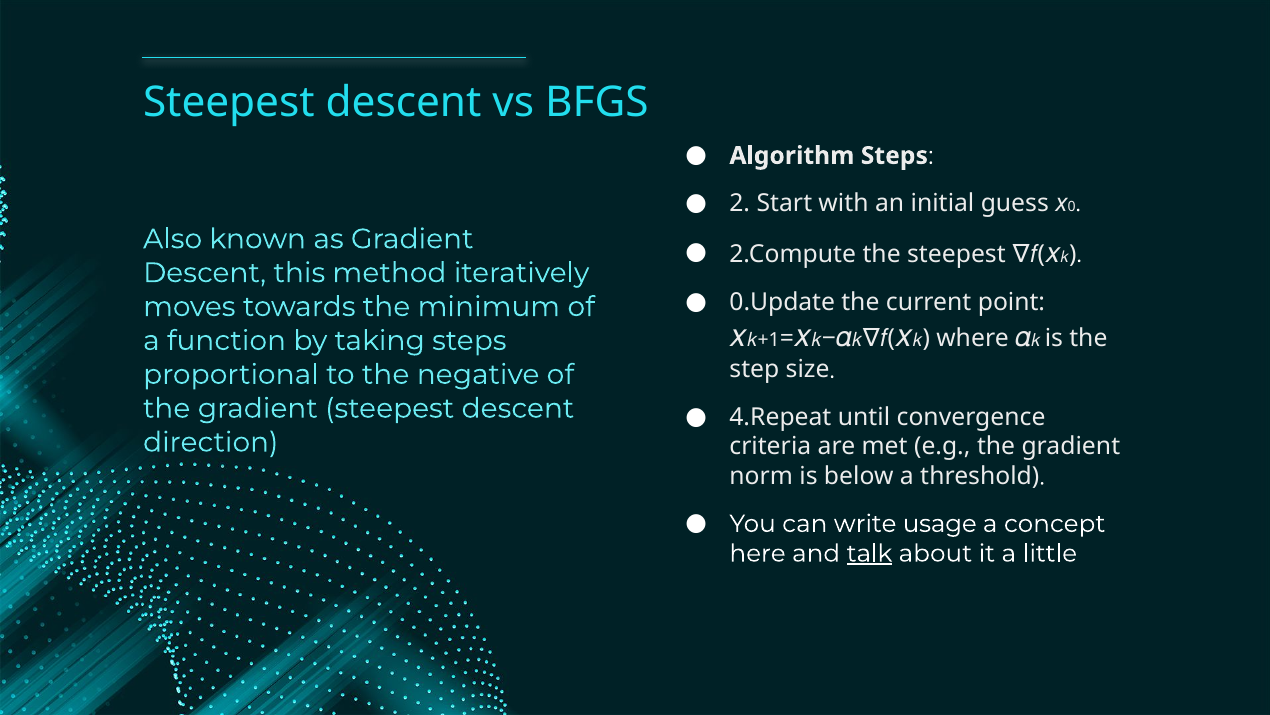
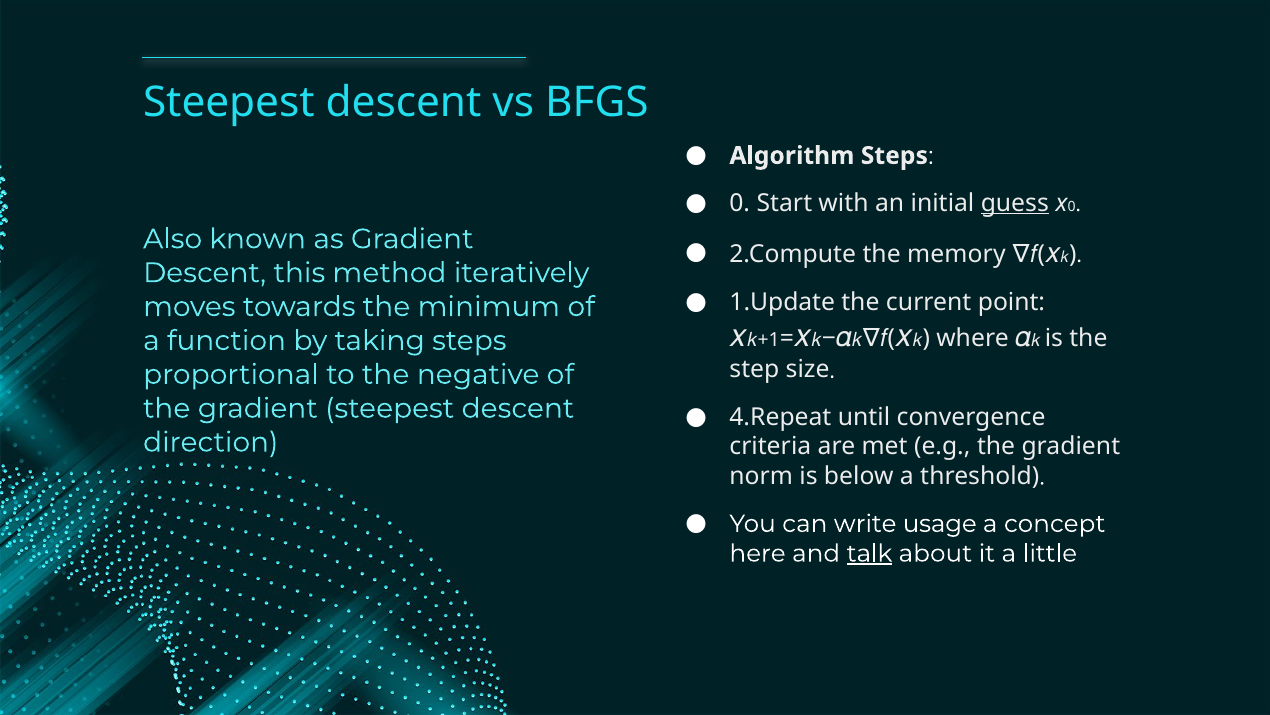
2 at (740, 203): 2 -> 0
guess underline: none -> present
the steepest: steepest -> memory
0.Update: 0.Update -> 1.Update
